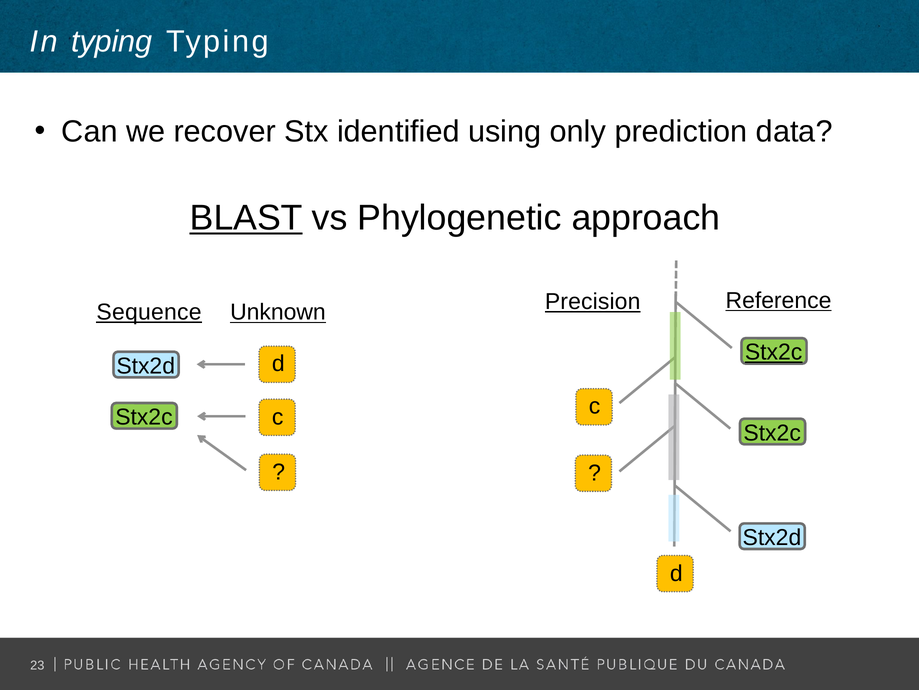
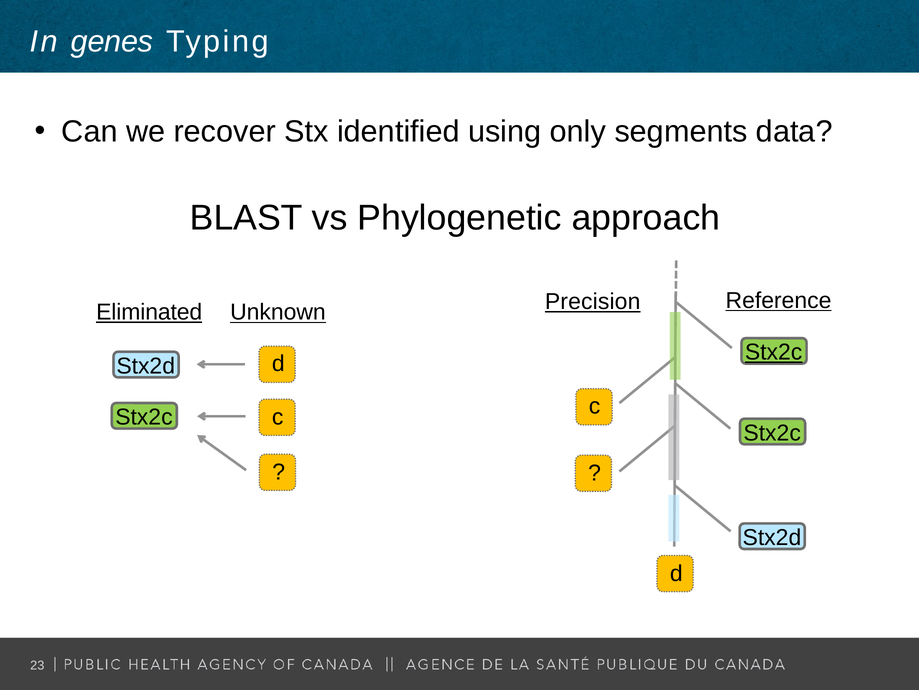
In typing: typing -> genes
prediction: prediction -> segments
BLAST underline: present -> none
Sequence: Sequence -> Eliminated
